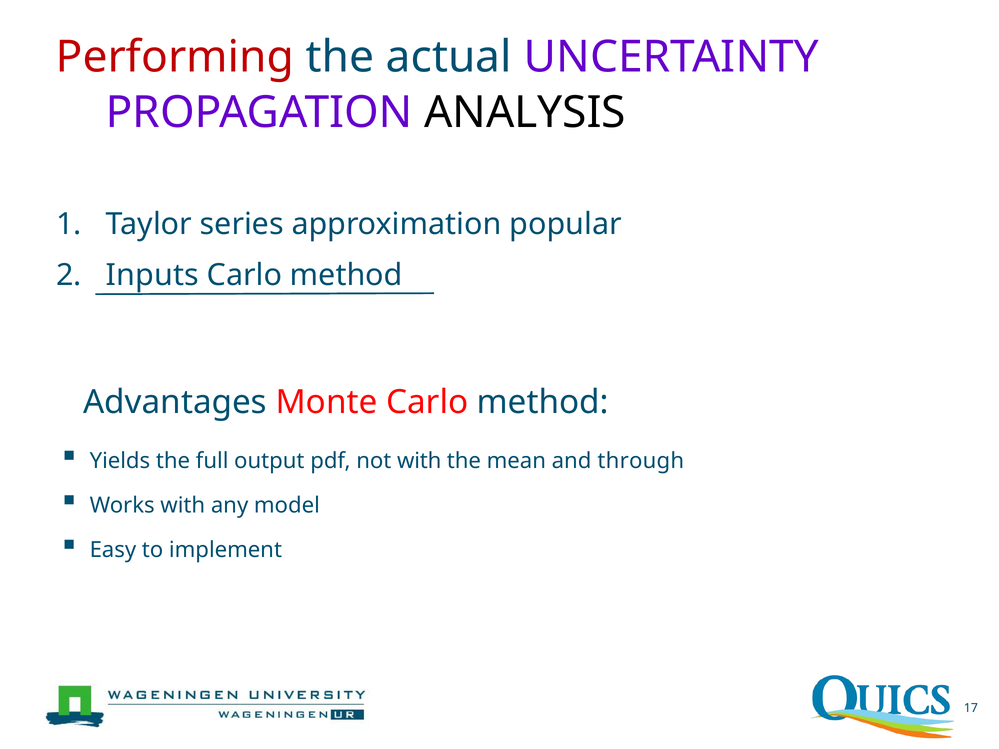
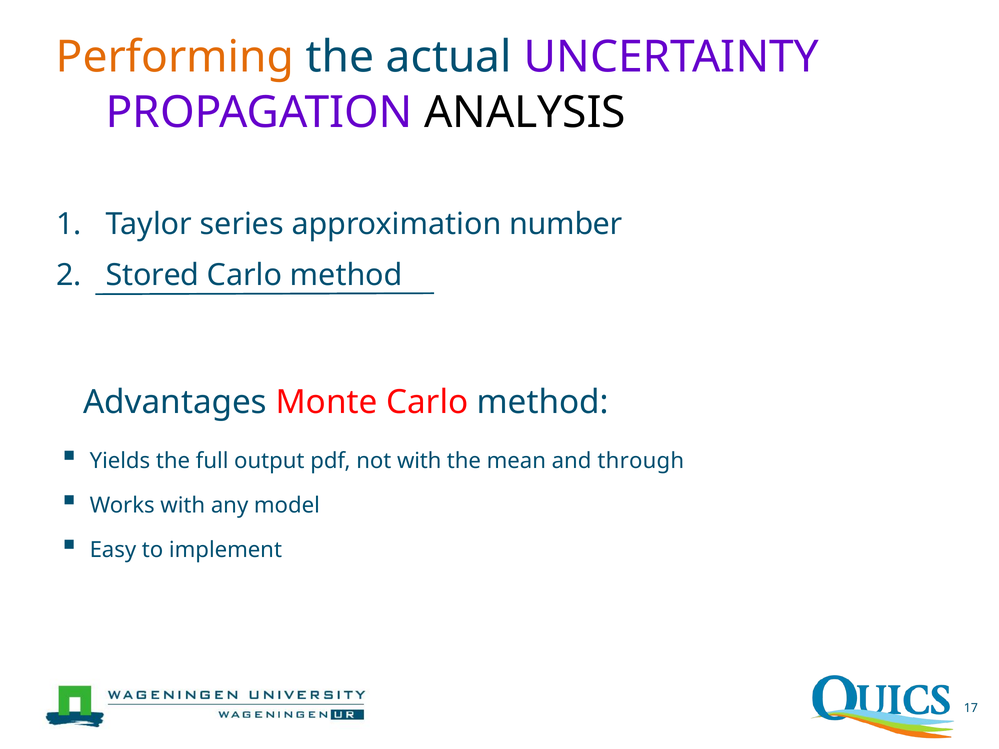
Performing colour: red -> orange
popular: popular -> number
Inputs: Inputs -> Stored
